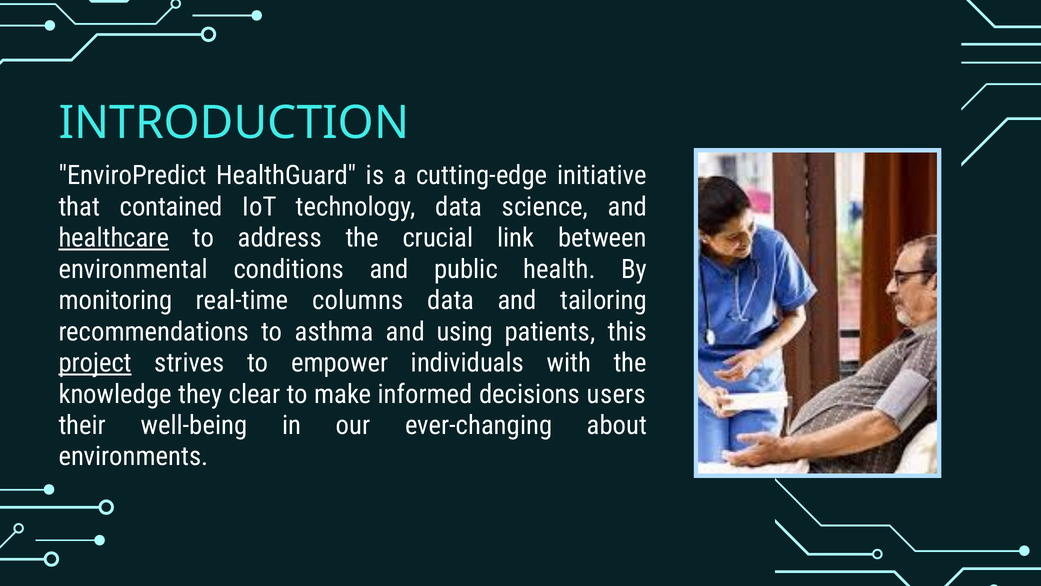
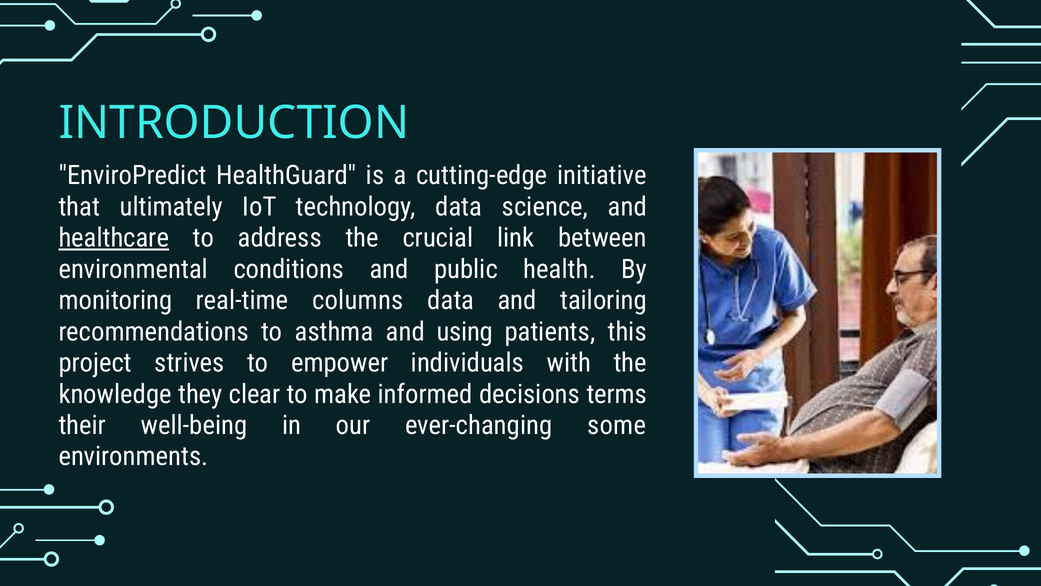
contained: contained -> ultimately
project underline: present -> none
users: users -> terms
about: about -> some
